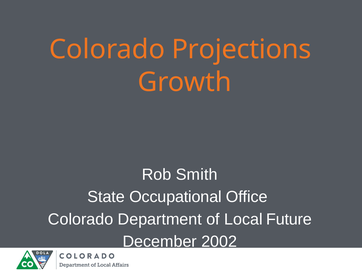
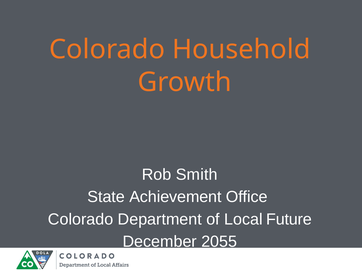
Projections: Projections -> Household
Occupational: Occupational -> Achievement
2002: 2002 -> 2055
